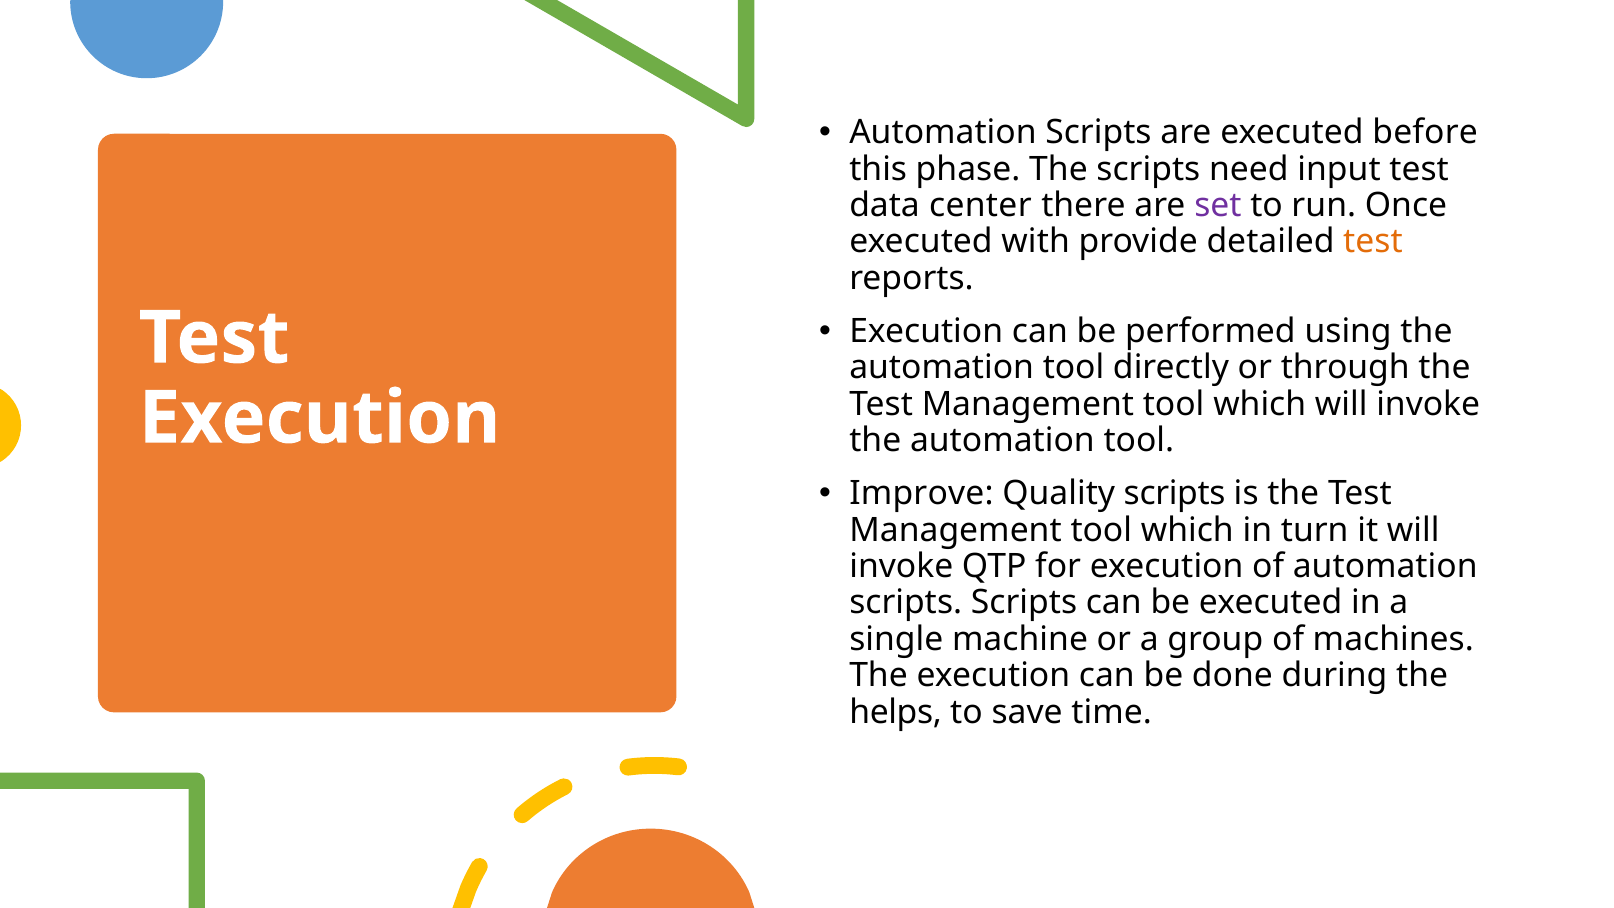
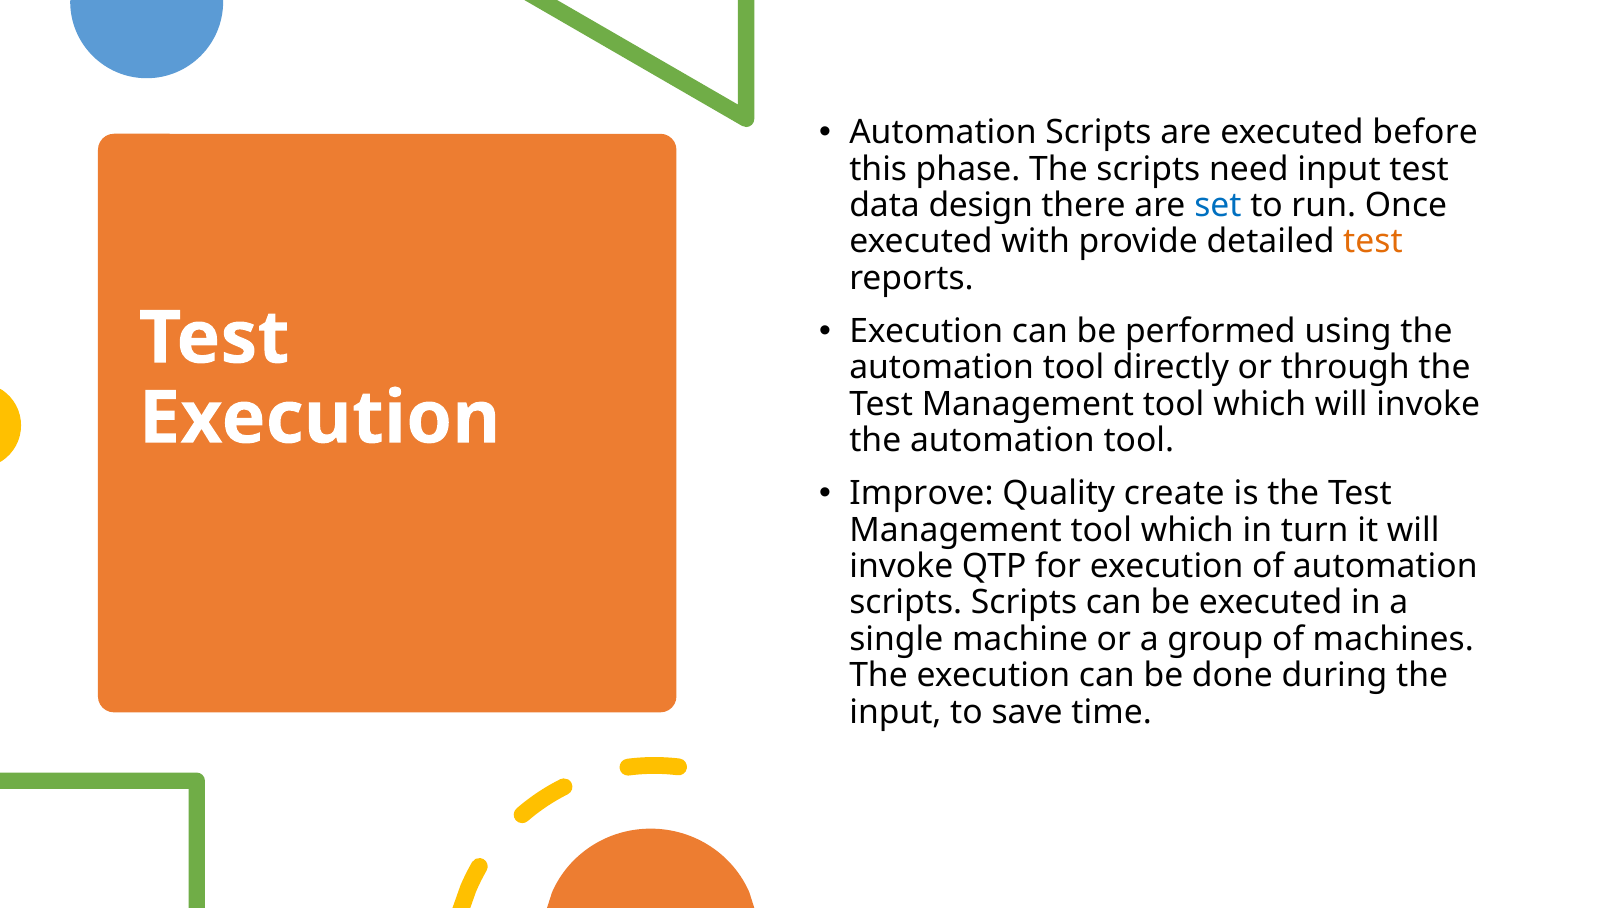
center: center -> design
set colour: purple -> blue
Quality scripts: scripts -> create
helps at (896, 712): helps -> input
